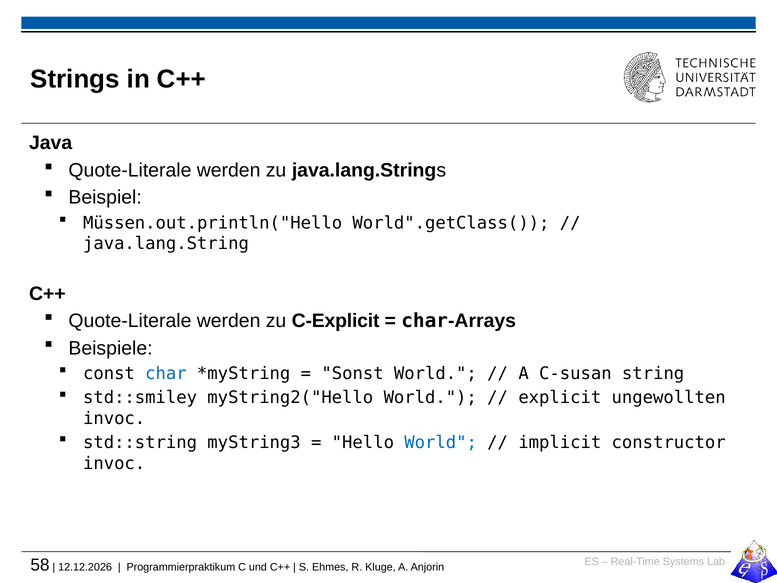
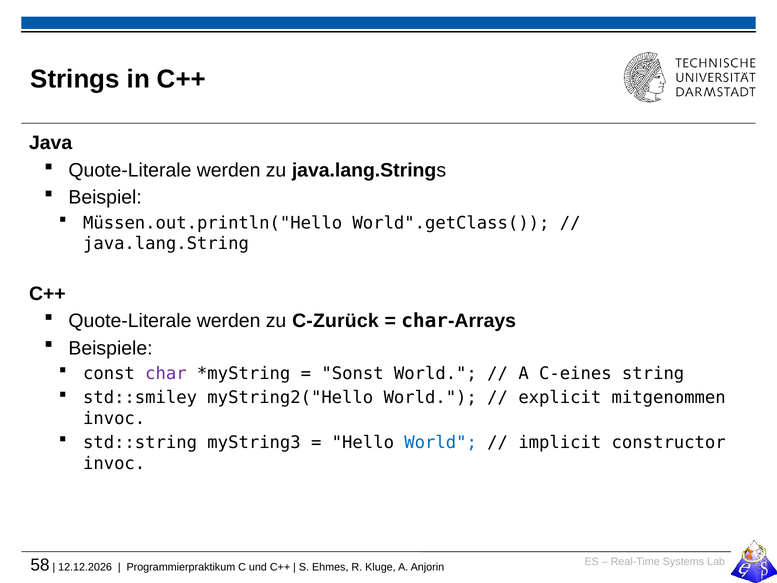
C-Explicit: C-Explicit -> C-Zurück
char colour: blue -> purple
C-susan: C-susan -> C-eines
ungewollten: ungewollten -> mitgenommen
